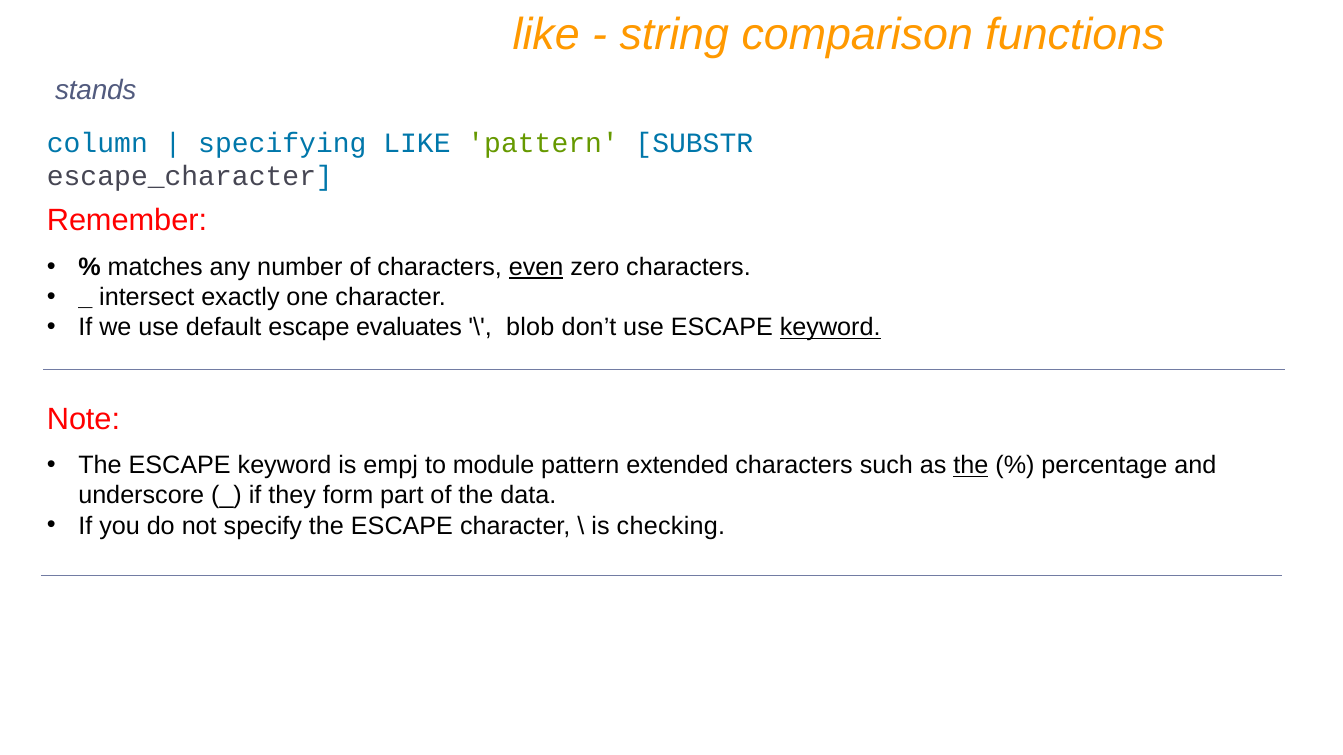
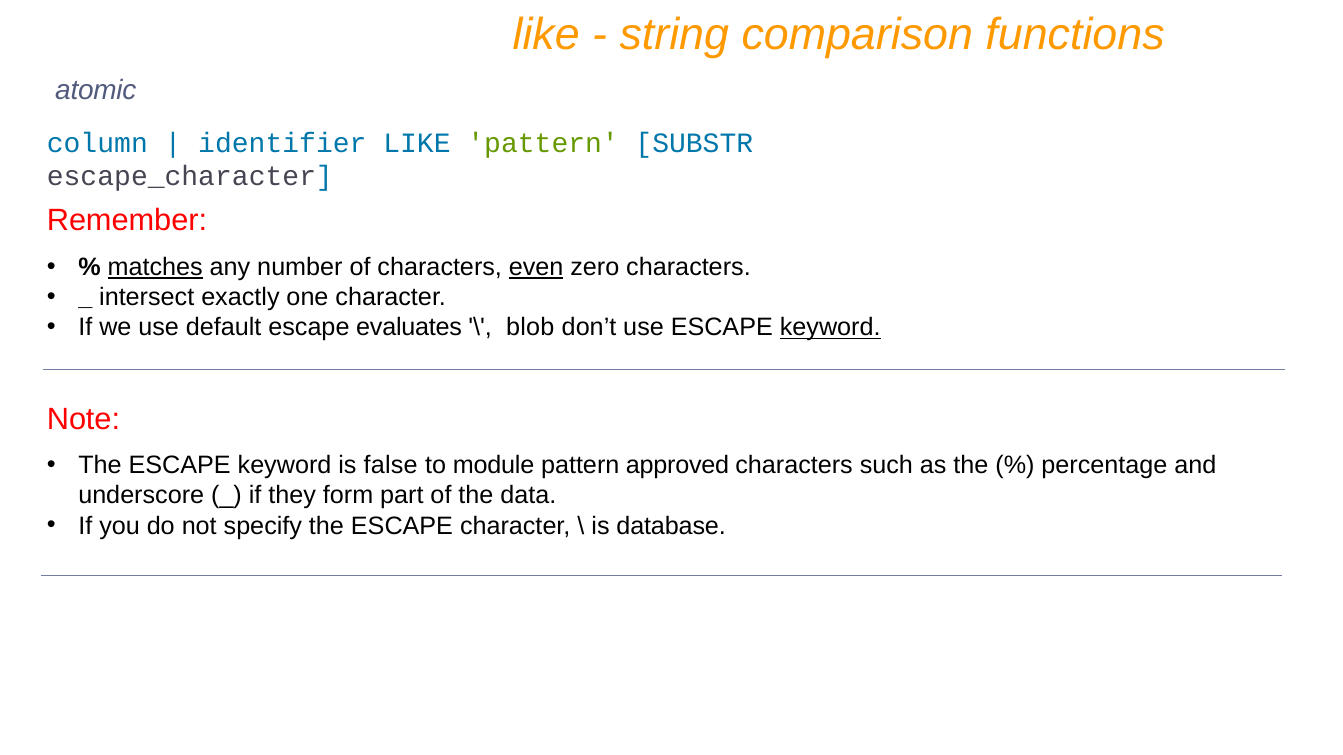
stands: stands -> atomic
specifying: specifying -> identifier
matches underline: none -> present
empj: empj -> false
extended: extended -> approved
the at (971, 466) underline: present -> none
checking: checking -> database
